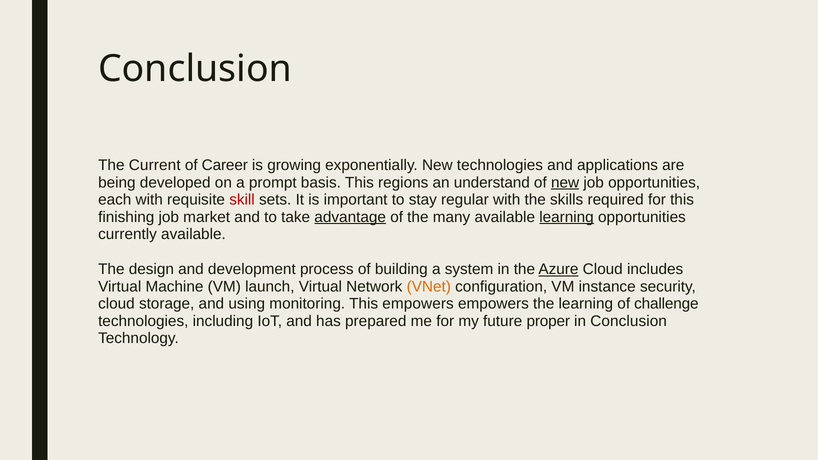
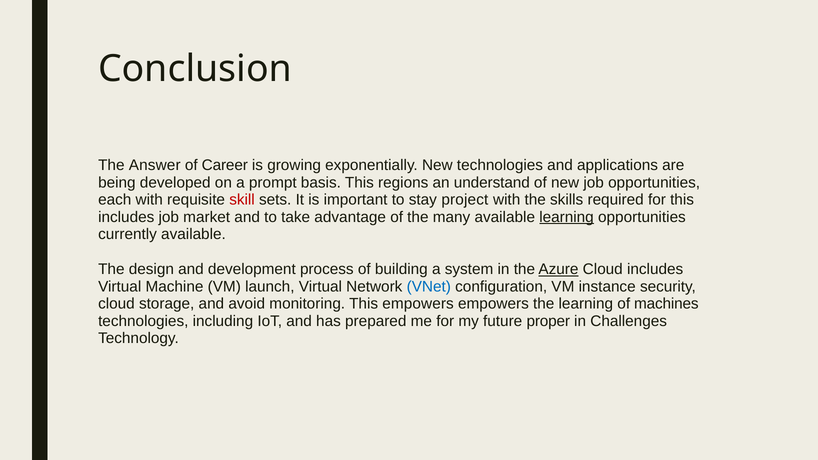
Current: Current -> Answer
new at (565, 183) underline: present -> none
regular: regular -> project
finishing at (126, 217): finishing -> includes
advantage underline: present -> none
VNet colour: orange -> blue
using: using -> avoid
challenge: challenge -> machines
in Conclusion: Conclusion -> Challenges
